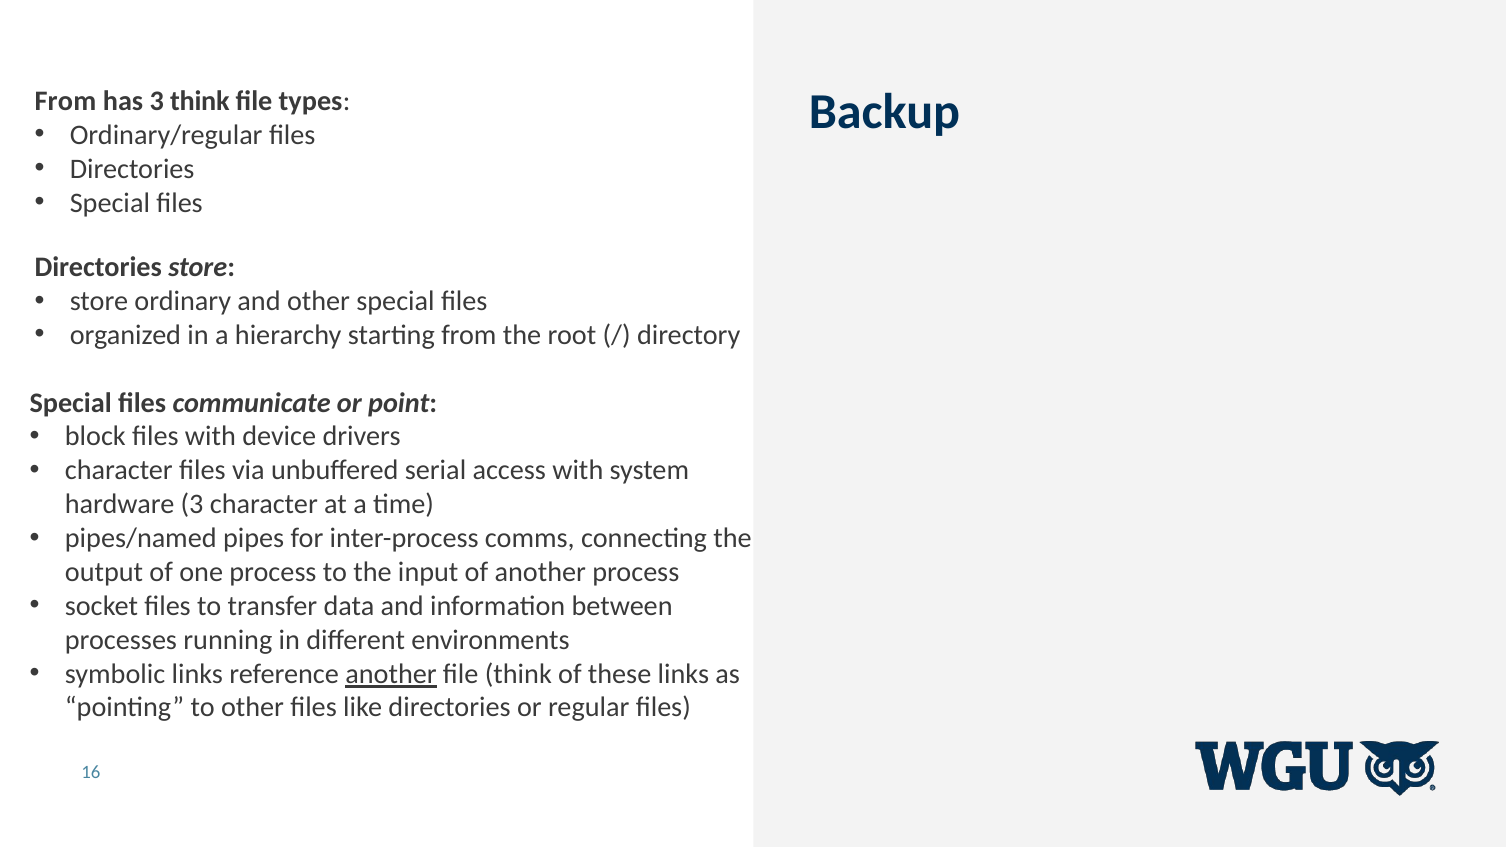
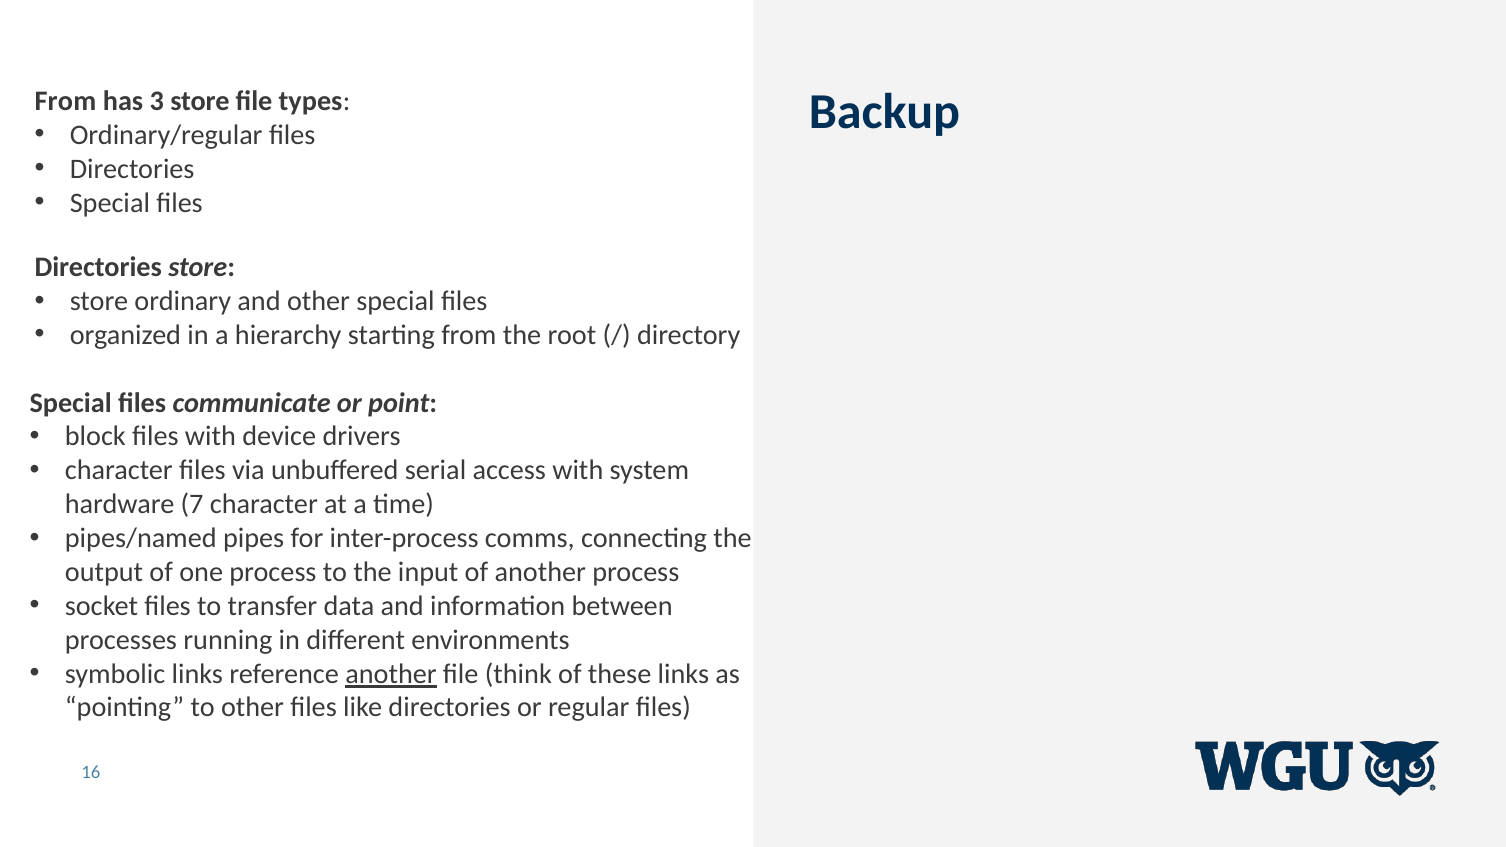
3 think: think -> store
hardware 3: 3 -> 7
